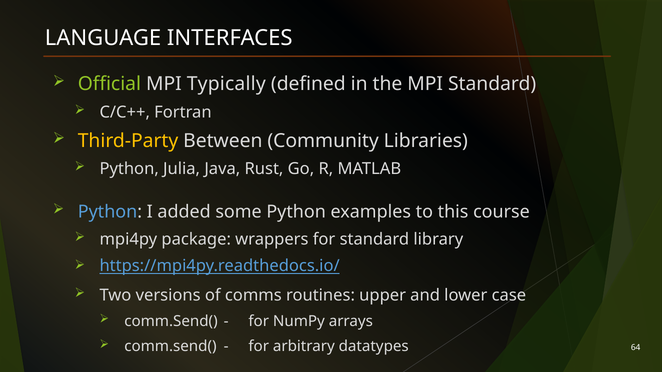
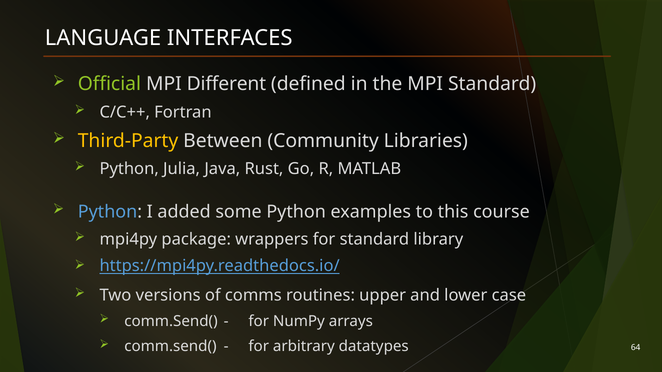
Typically: Typically -> Different
